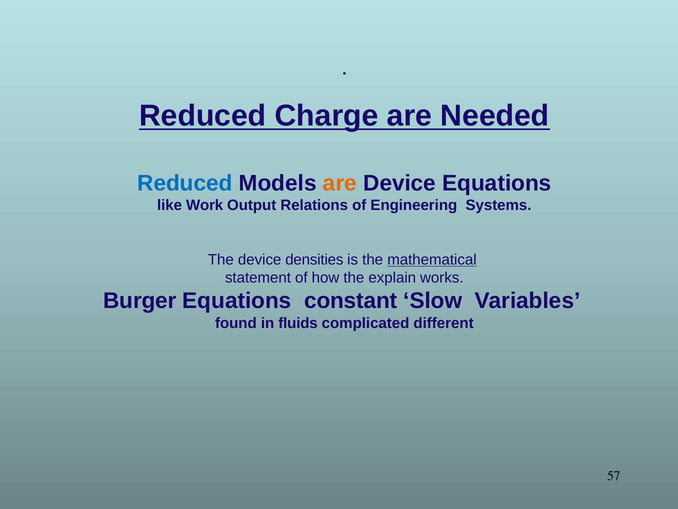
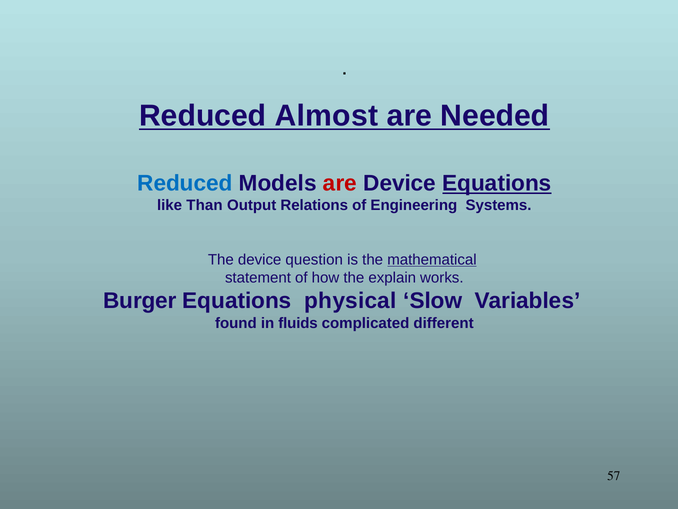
Charge: Charge -> Almost
are at (340, 183) colour: orange -> red
Equations at (497, 183) underline: none -> present
Work: Work -> Than
densities: densities -> question
constant: constant -> physical
